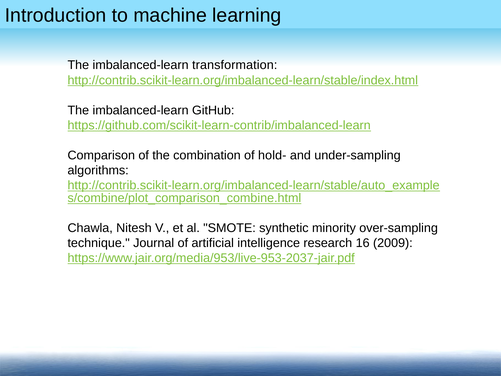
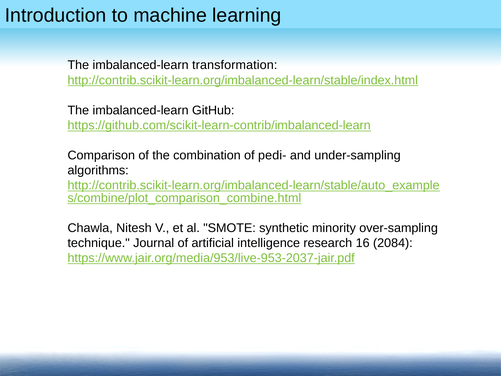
hold-: hold- -> pedi-
2009: 2009 -> 2084
